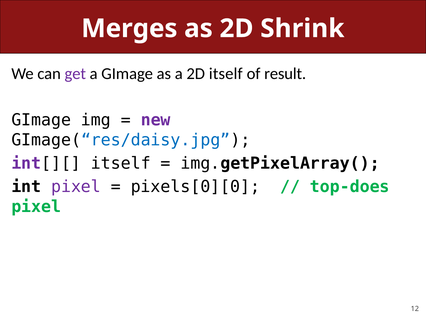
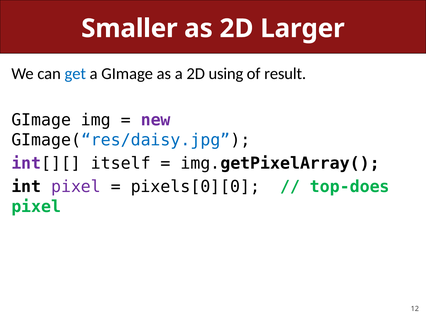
Merges: Merges -> Smaller
Shrink: Shrink -> Larger
get colour: purple -> blue
2D itself: itself -> using
